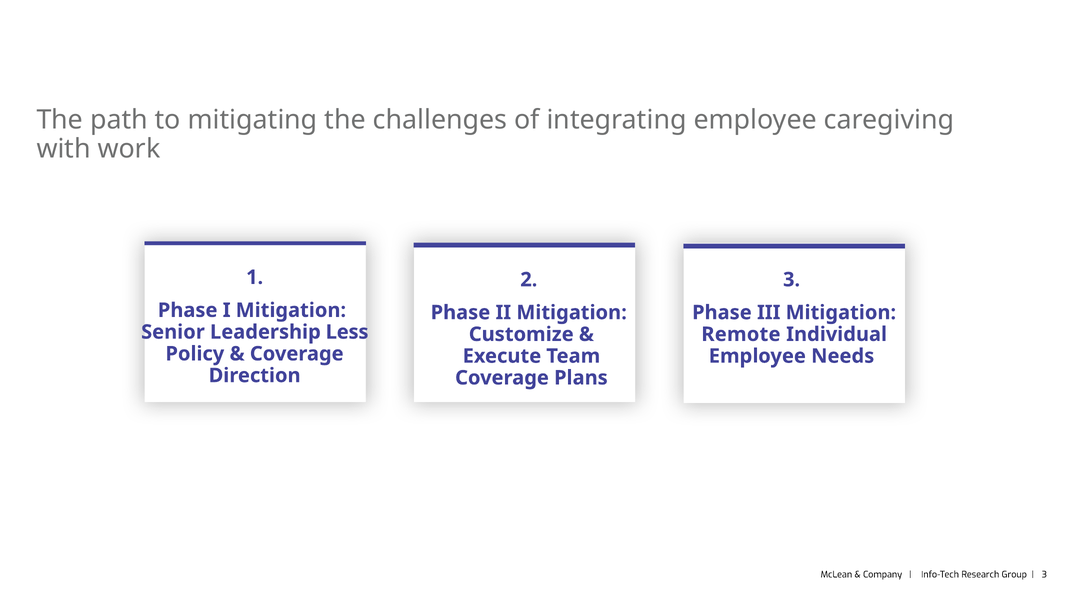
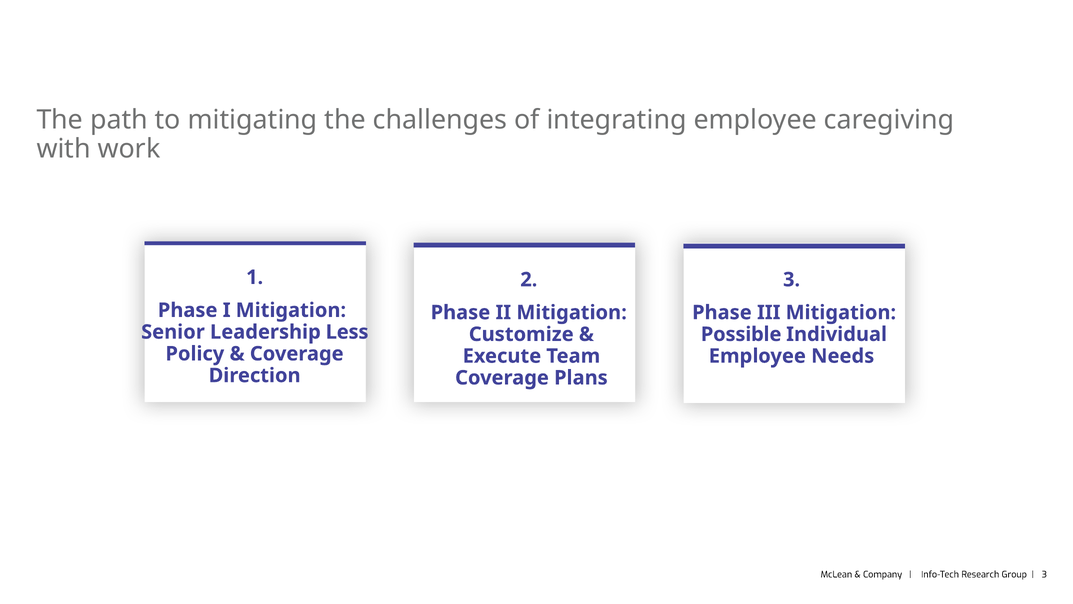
Remote: Remote -> Possible
